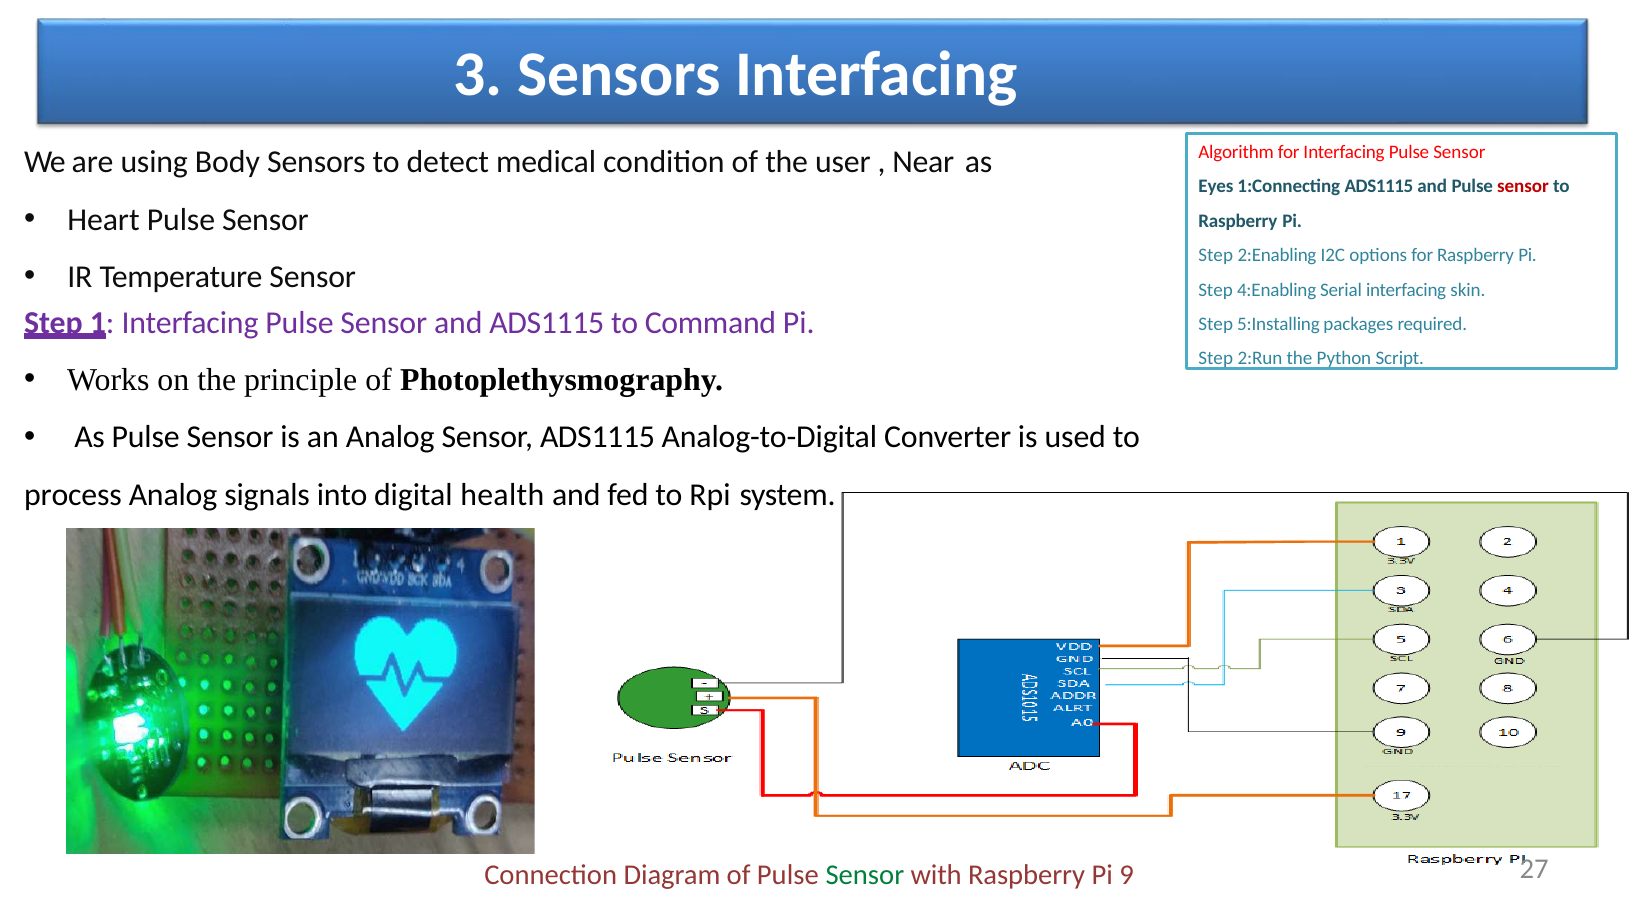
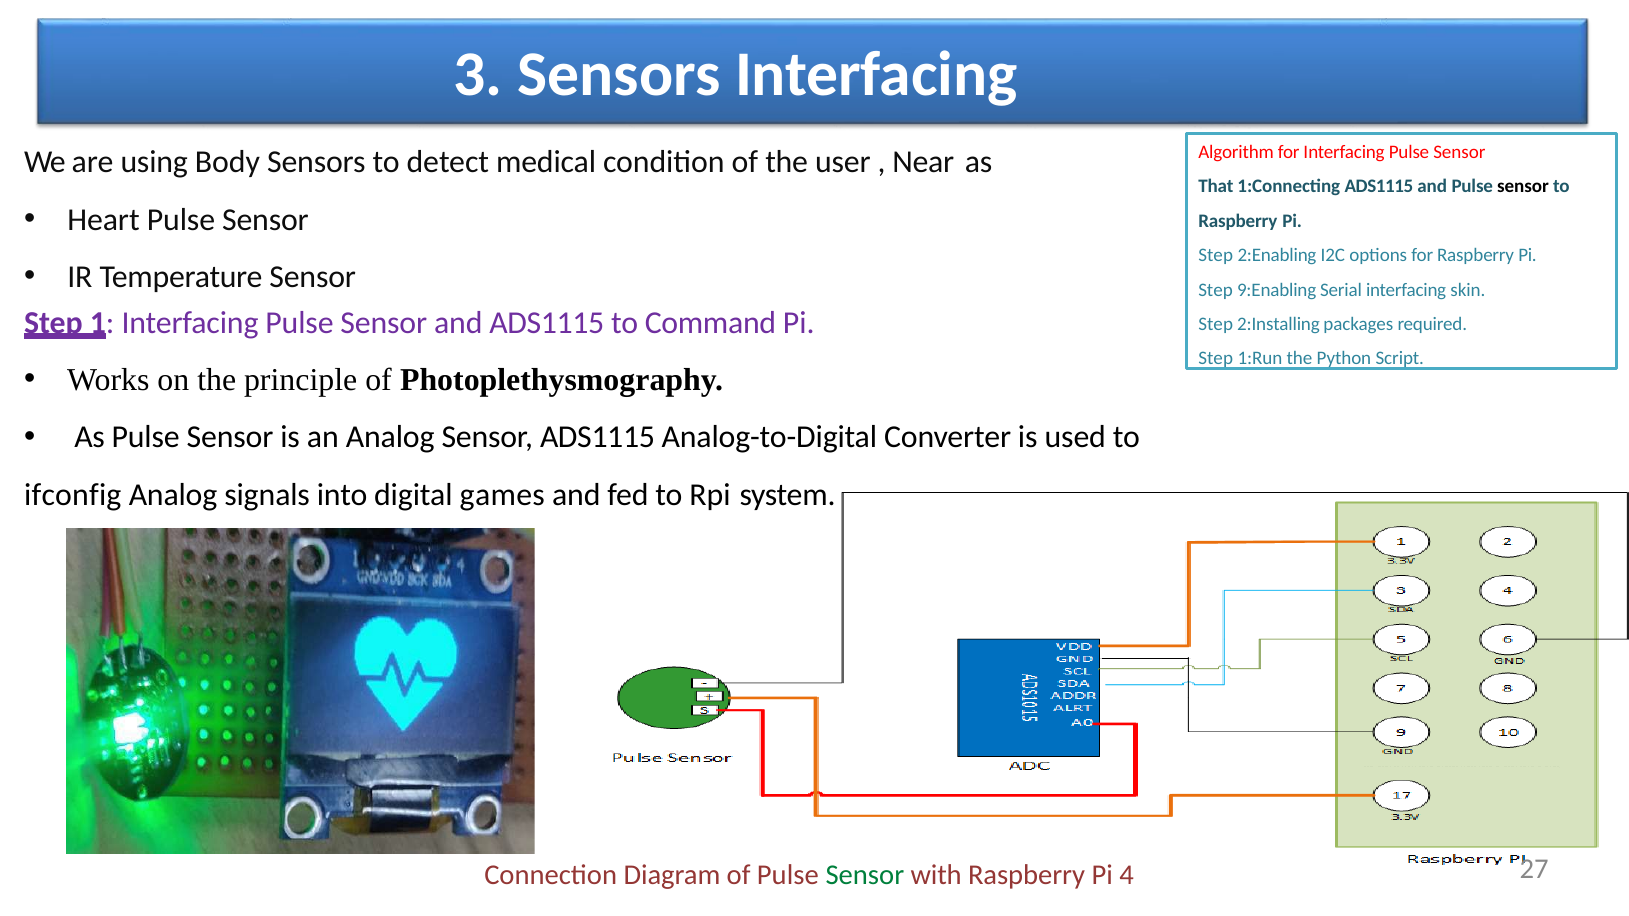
Eyes: Eyes -> That
sensor at (1523, 187) colour: red -> black
4:Enabling: 4:Enabling -> 9:Enabling
5:Installing: 5:Installing -> 2:Installing
2:Run: 2:Run -> 1:Run
process: process -> ifconfig
health: health -> games
9: 9 -> 4
